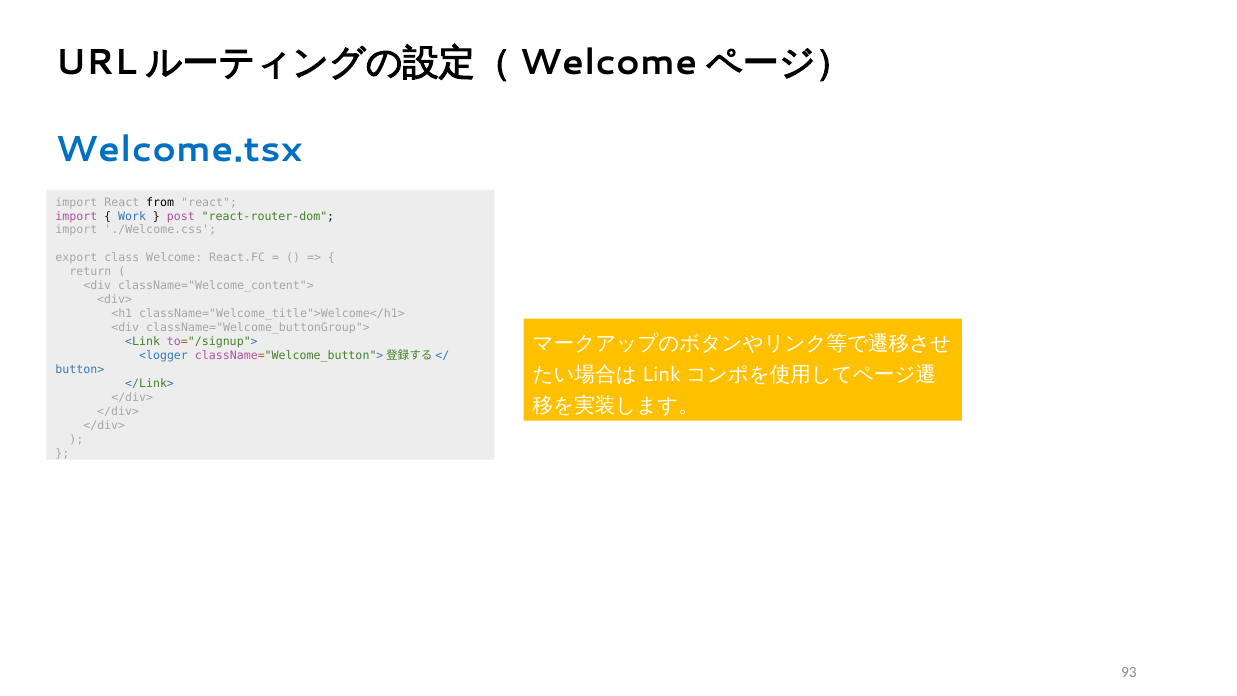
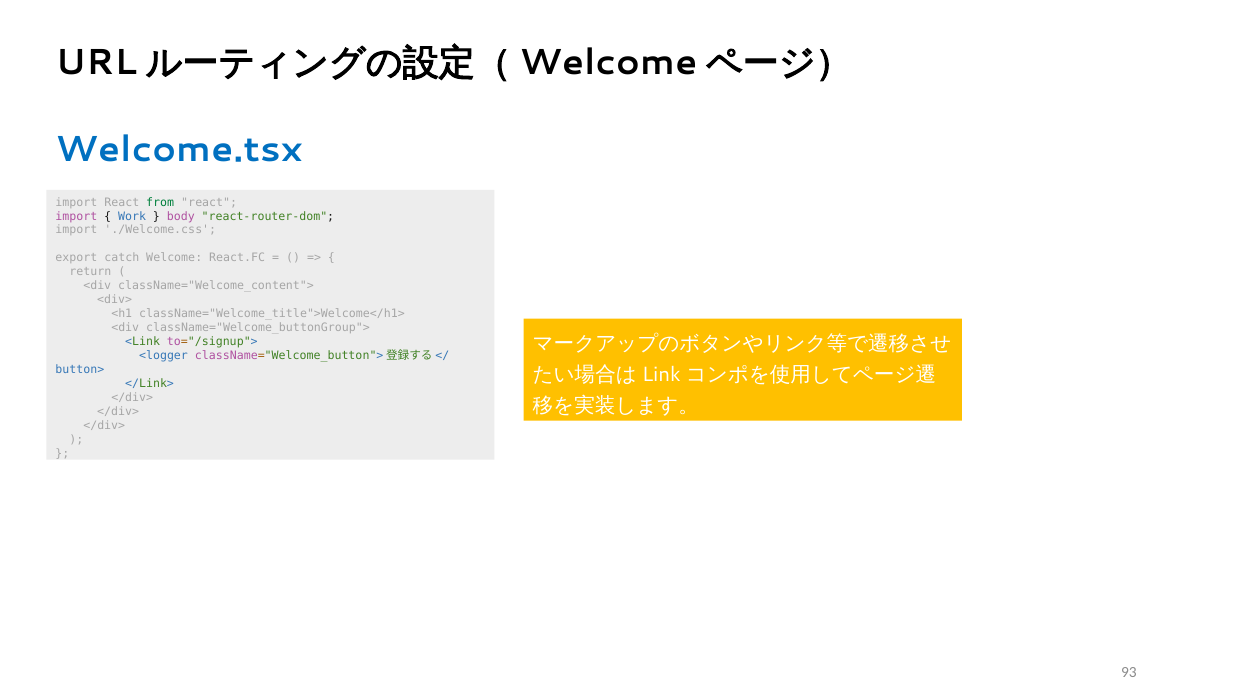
from colour: black -> green
post: post -> body
class: class -> catch
